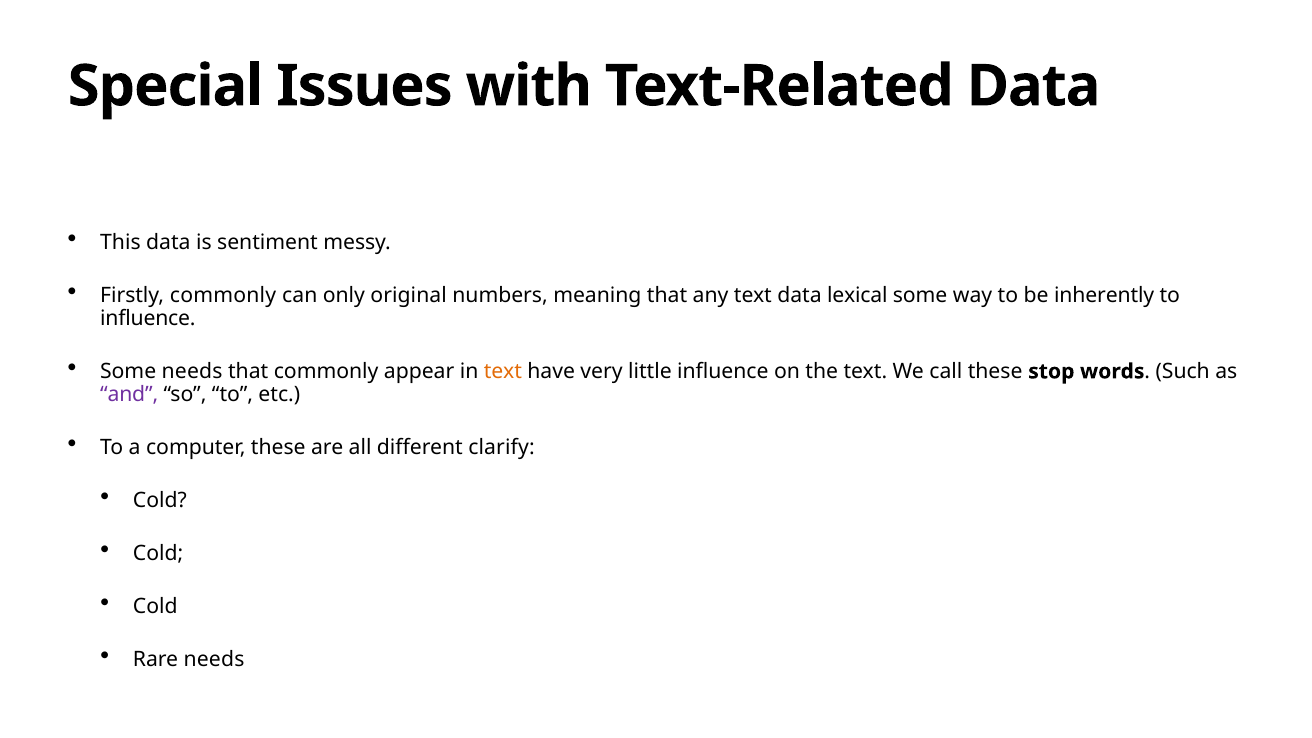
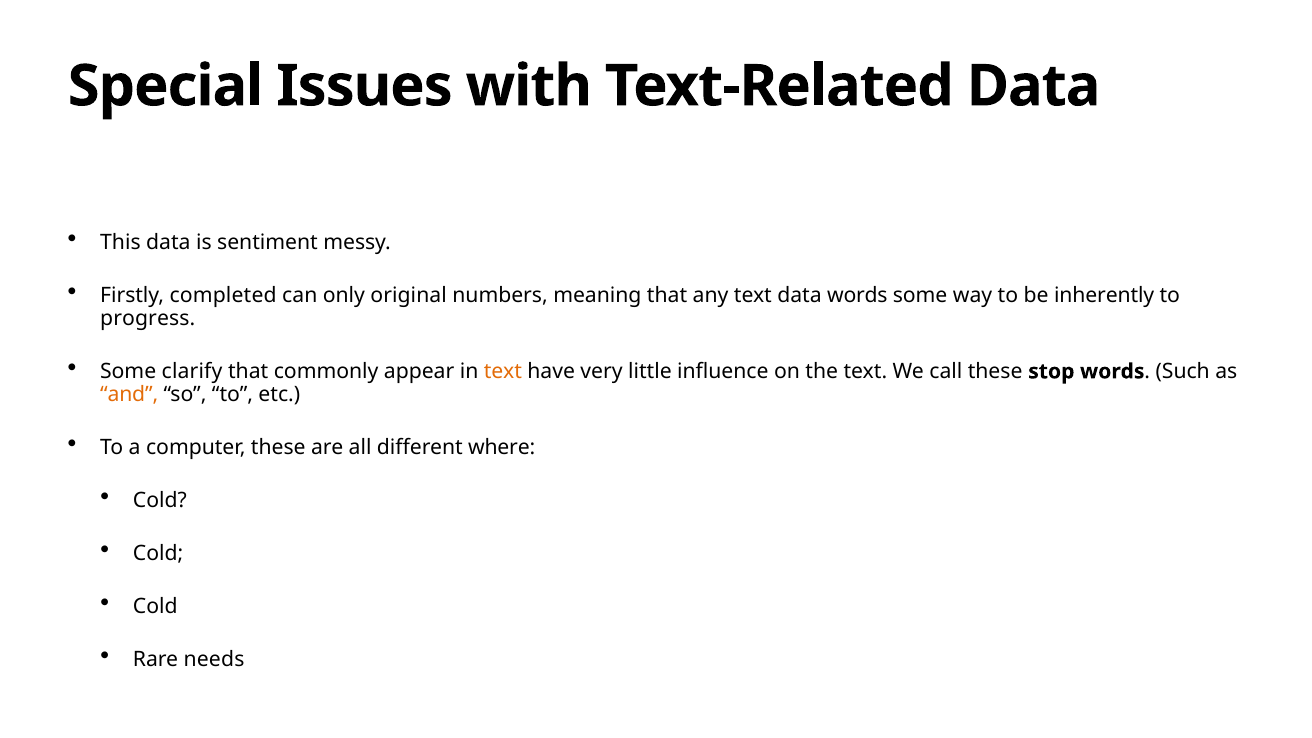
Firstly commonly: commonly -> completed
data lexical: lexical -> words
influence at (148, 318): influence -> progress
Some needs: needs -> clarify
and colour: purple -> orange
clarify: clarify -> where
